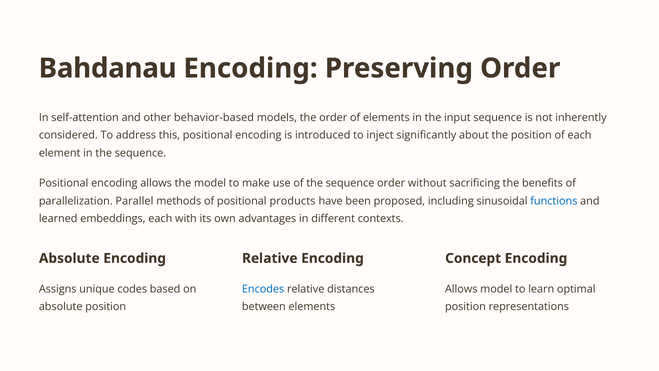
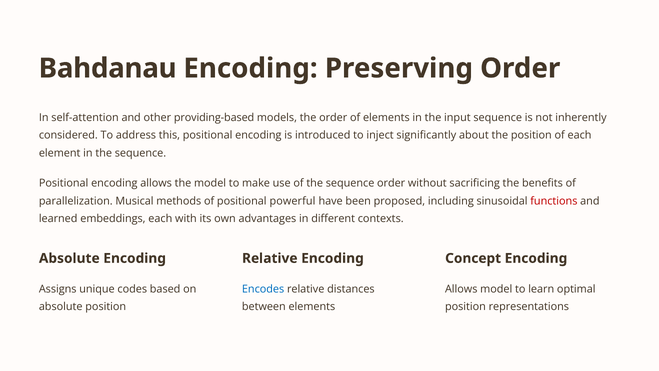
behavior-based: behavior-based -> providing-based
Parallel: Parallel -> Musical
products: products -> powerful
functions colour: blue -> red
